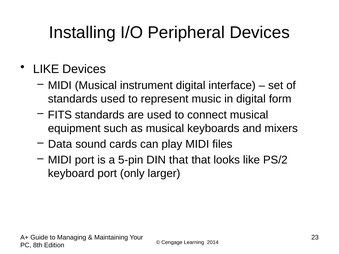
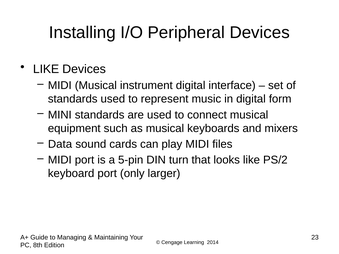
FITS: FITS -> MINI
DIN that: that -> turn
